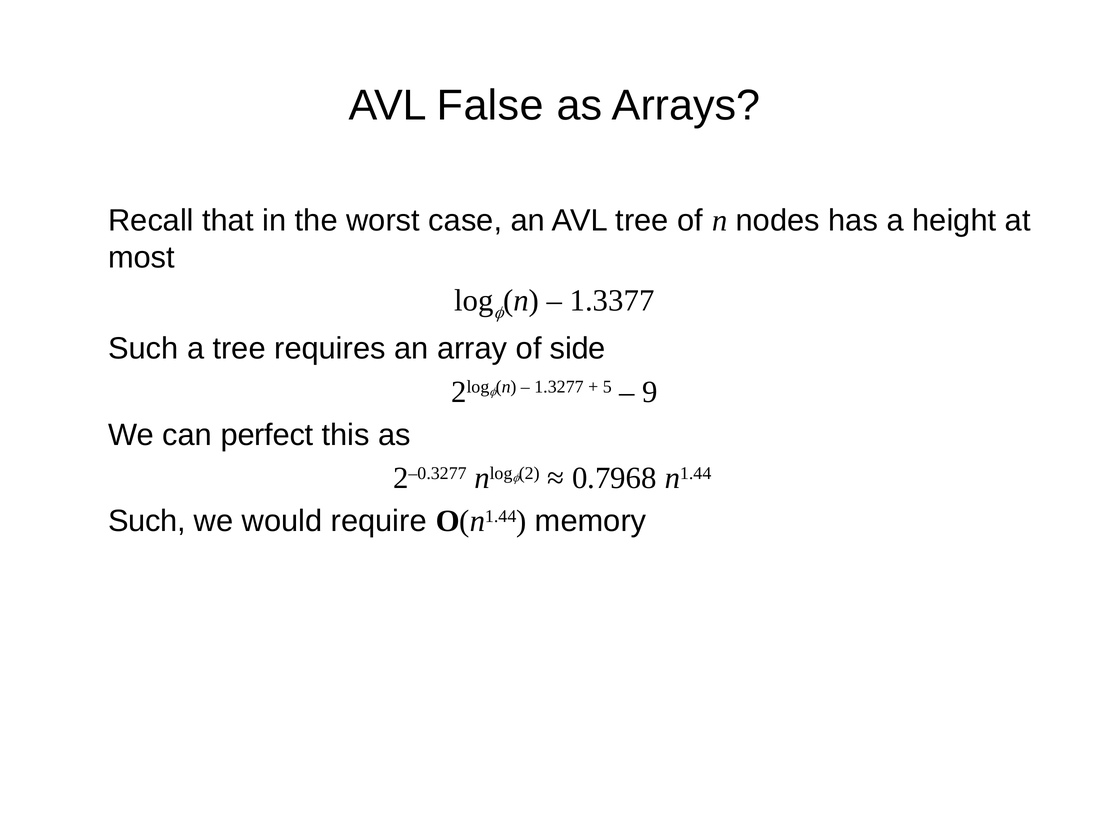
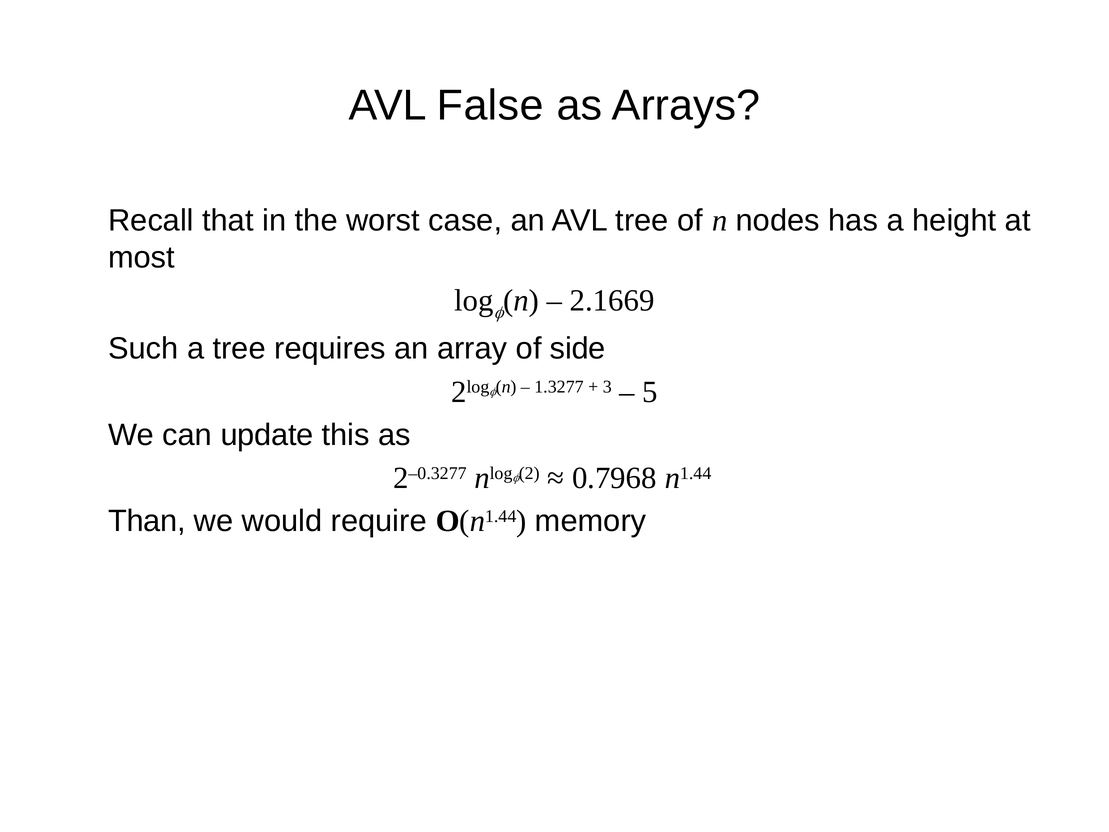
1.3377: 1.3377 -> 2.1669
5: 5 -> 3
9: 9 -> 5
perfect: perfect -> update
Such at (147, 521): Such -> Than
